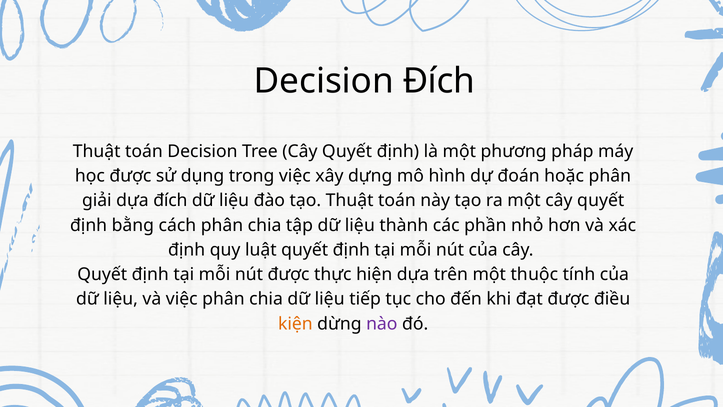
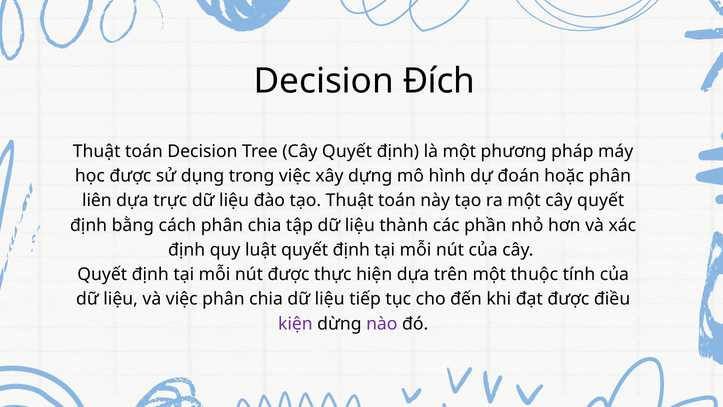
giải: giải -> liên
dựa đích: đích -> trực
kiện colour: orange -> purple
